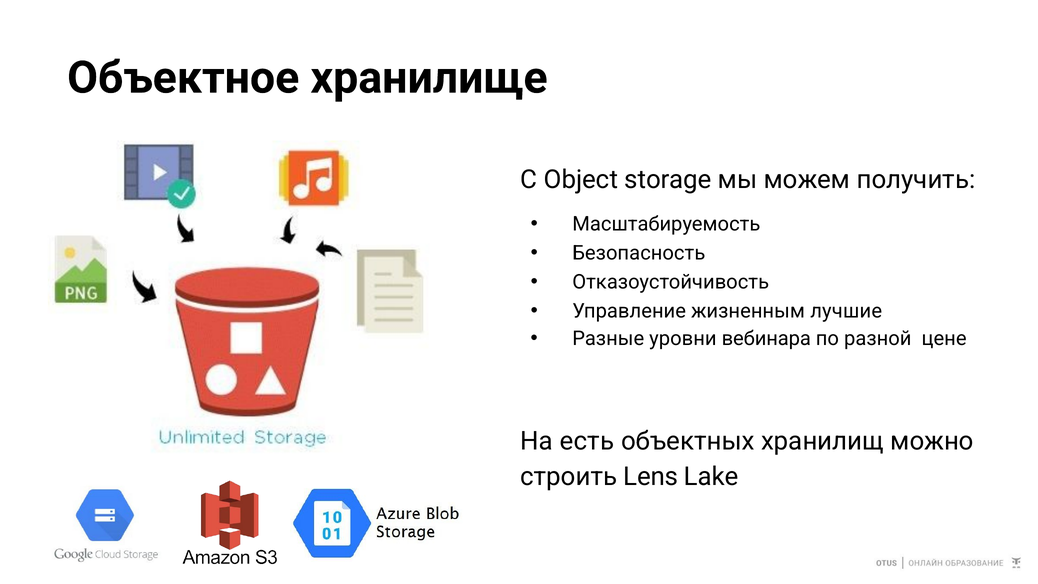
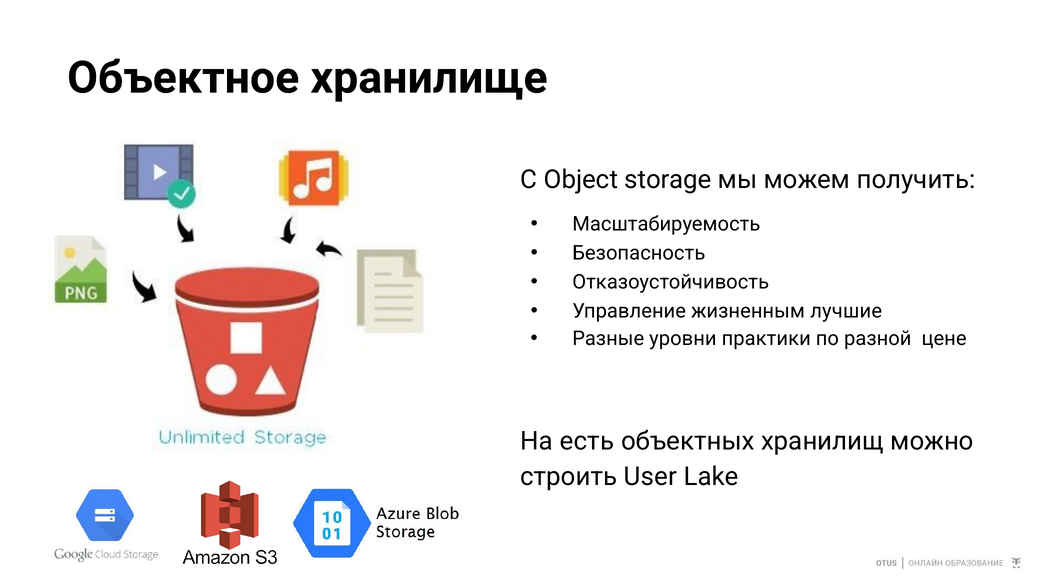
вебинара: вебинара -> практики
Lens: Lens -> User
